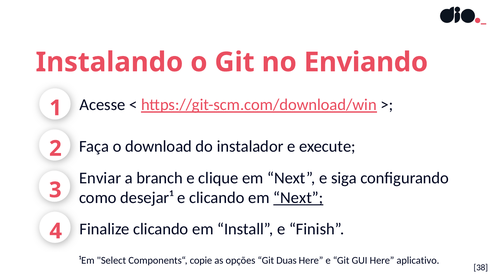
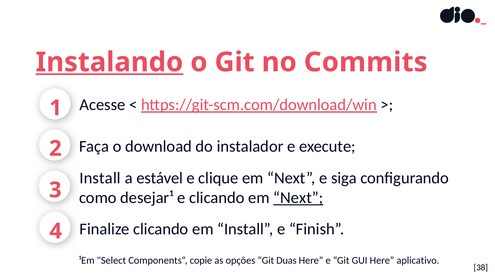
Instalando underline: none -> present
Enviando: Enviando -> Commits
Enviar at (100, 178): Enviar -> Install
branch: branch -> estável
